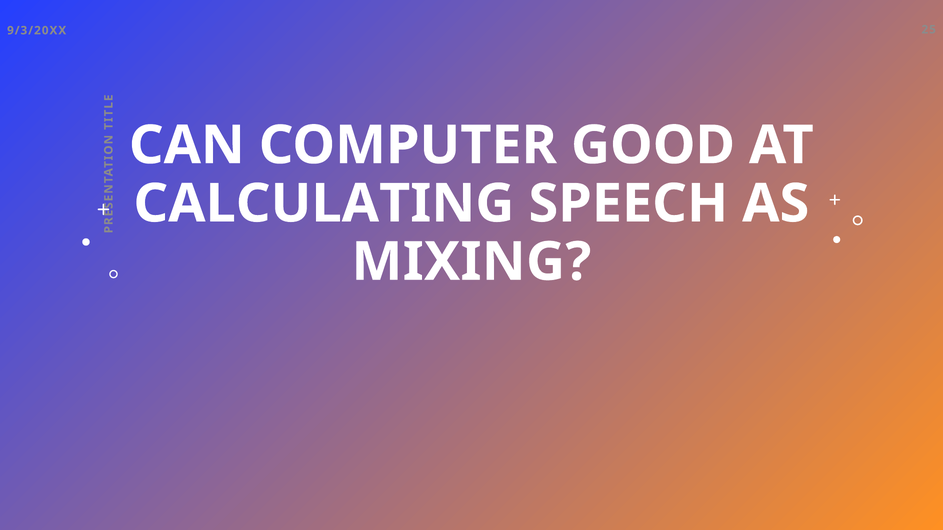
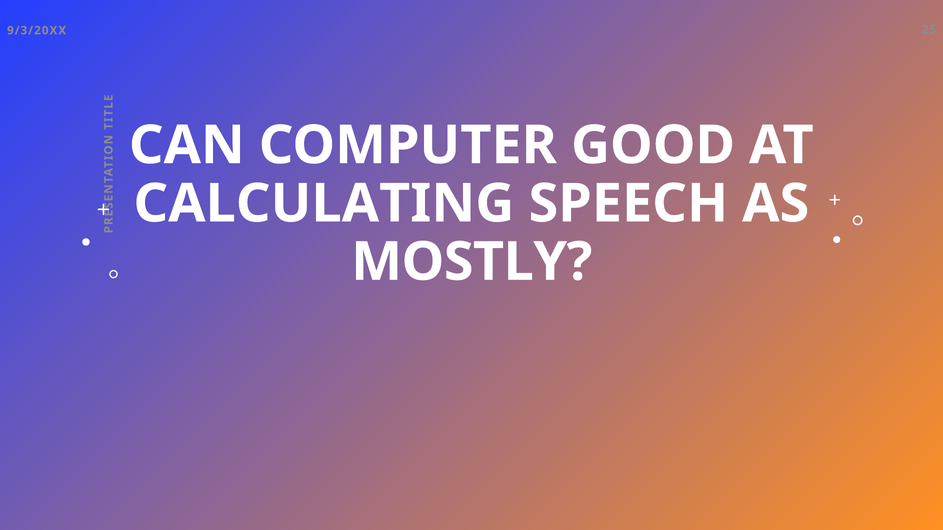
MIXING: MIXING -> MOSTLY
